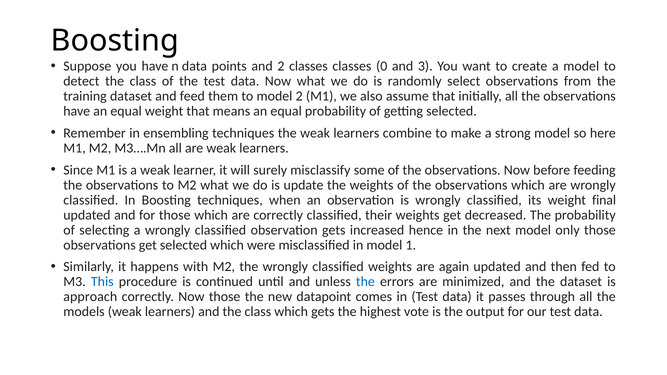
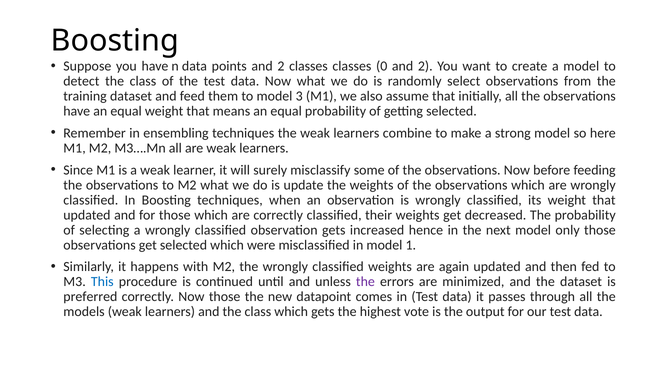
0 and 3: 3 -> 2
model 2: 2 -> 3
its weight final: final -> that
the at (365, 282) colour: blue -> purple
approach: approach -> preferred
